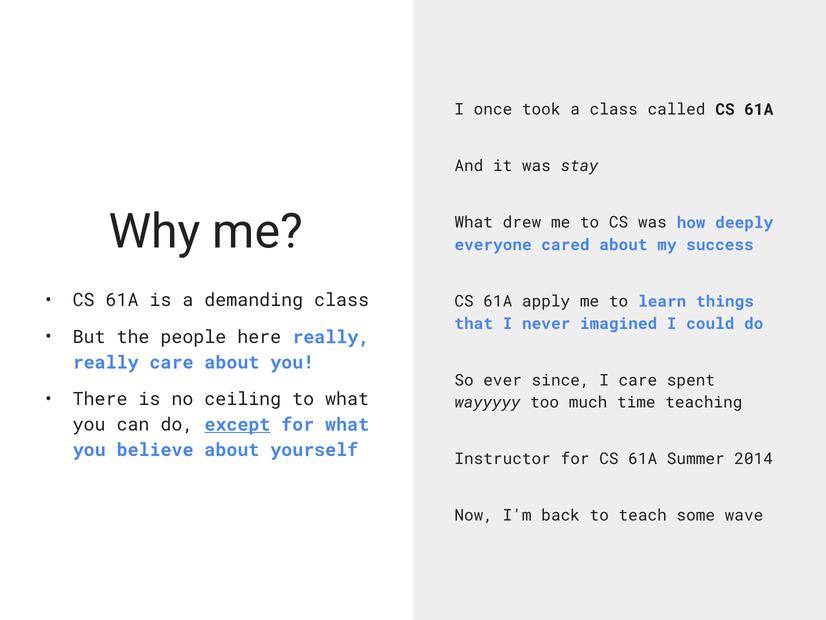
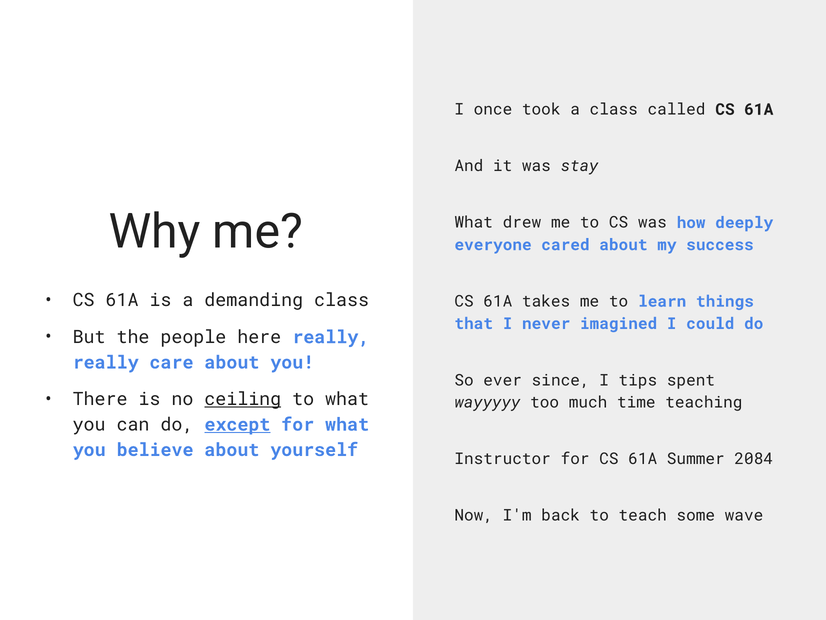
apply: apply -> takes
I care: care -> tips
ceiling underline: none -> present
2014: 2014 -> 2084
